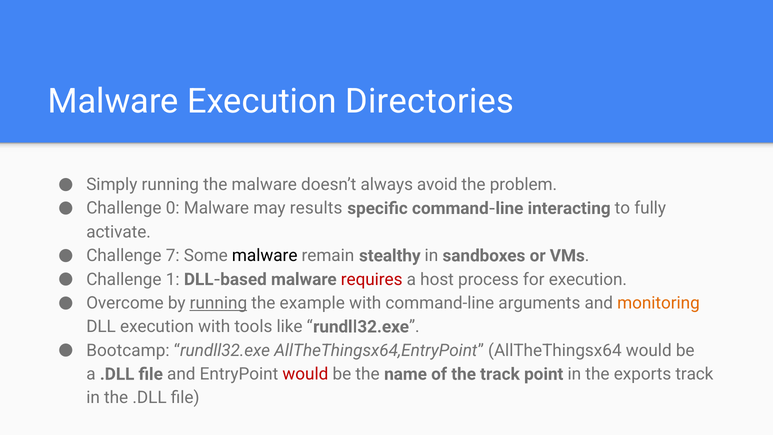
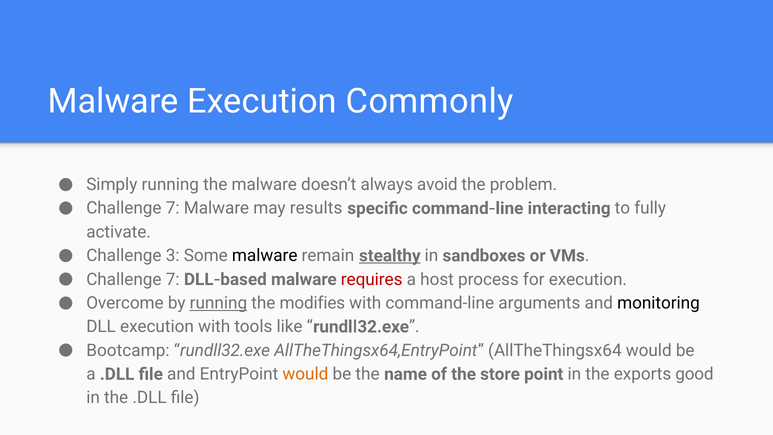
Directories: Directories -> Commonly
0 at (173, 208): 0 -> 7
7: 7 -> 3
stealthy underline: none -> present
1 at (173, 279): 1 -> 7
example: example -> modifies
monitoring colour: orange -> black
would at (305, 374) colour: red -> orange
the track: track -> store
exports track: track -> good
